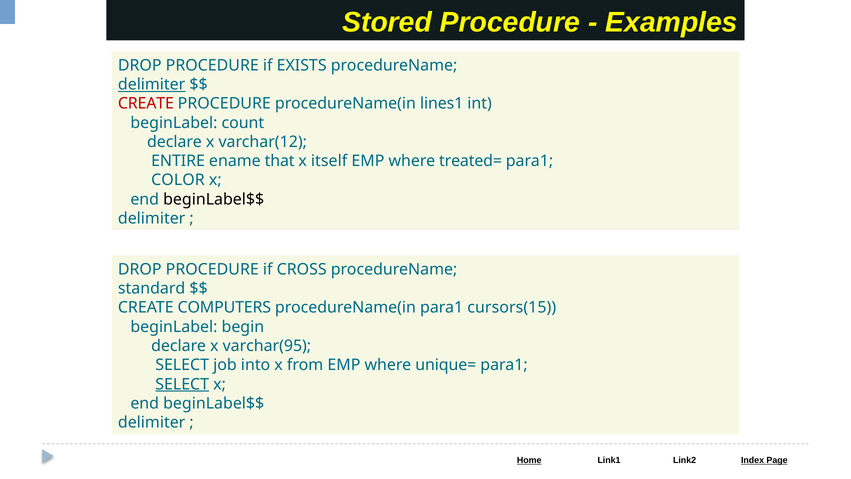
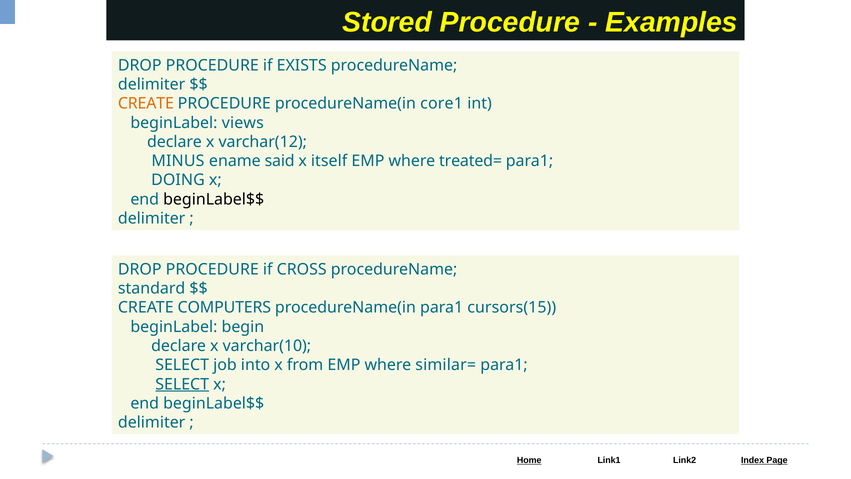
delimiter at (152, 84) underline: present -> none
CREATE at (146, 104) colour: red -> orange
lines1: lines1 -> core1
count: count -> views
ENTIRE: ENTIRE -> MINUS
that: that -> said
COLOR: COLOR -> DOING
varchar(95: varchar(95 -> varchar(10
unique=: unique= -> similar=
